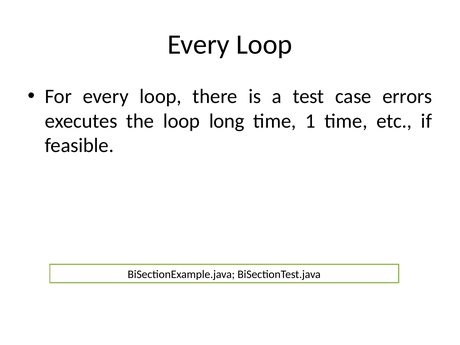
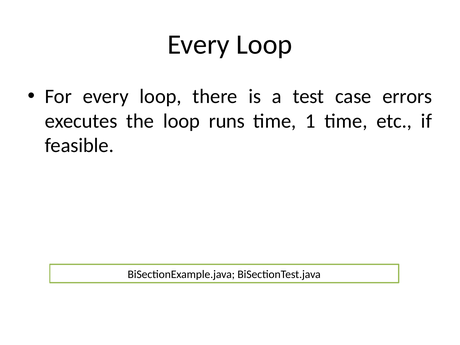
long: long -> runs
